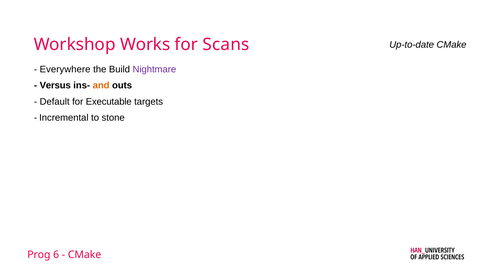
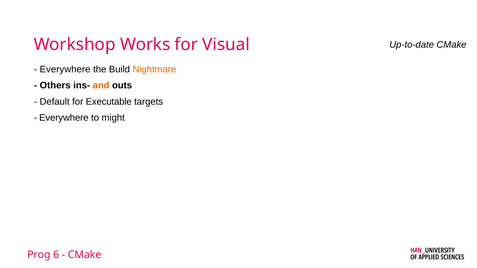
Scans: Scans -> Visual
Nightmare colour: purple -> orange
Versus: Versus -> Others
Incremental at (64, 118): Incremental -> Everywhere
stone: stone -> might
